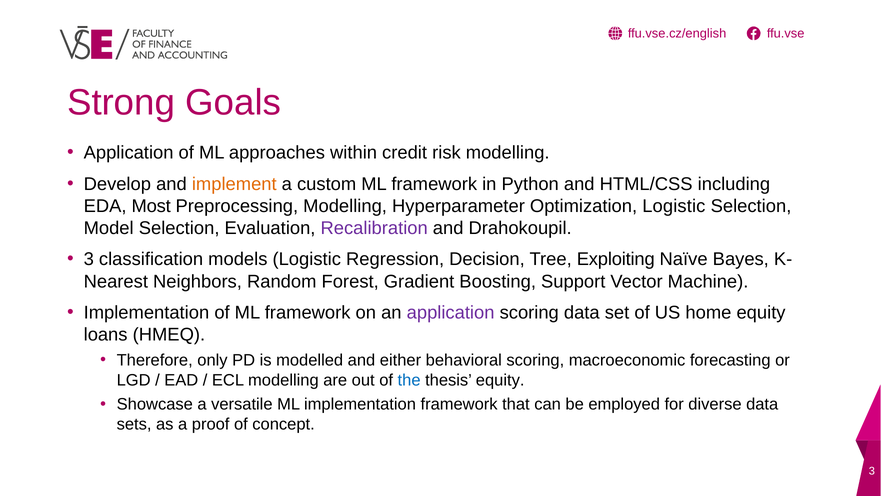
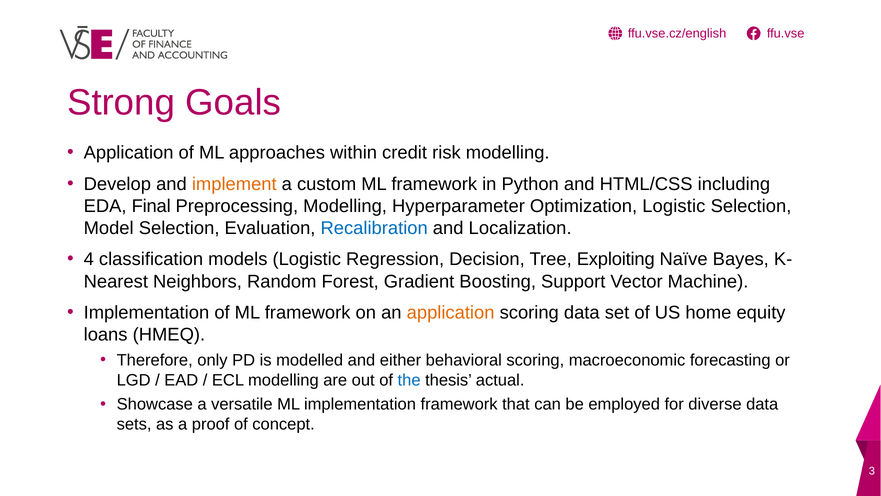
Most: Most -> Final
Recalibration colour: purple -> blue
Drahokoupil: Drahokoupil -> Localization
3 at (89, 259): 3 -> 4
application at (451, 313) colour: purple -> orange
thesis equity: equity -> actual
